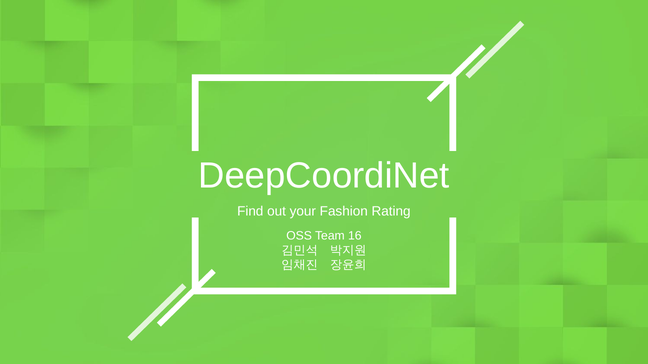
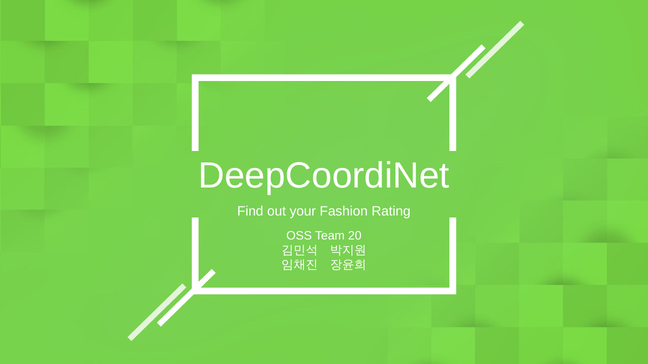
16: 16 -> 20
